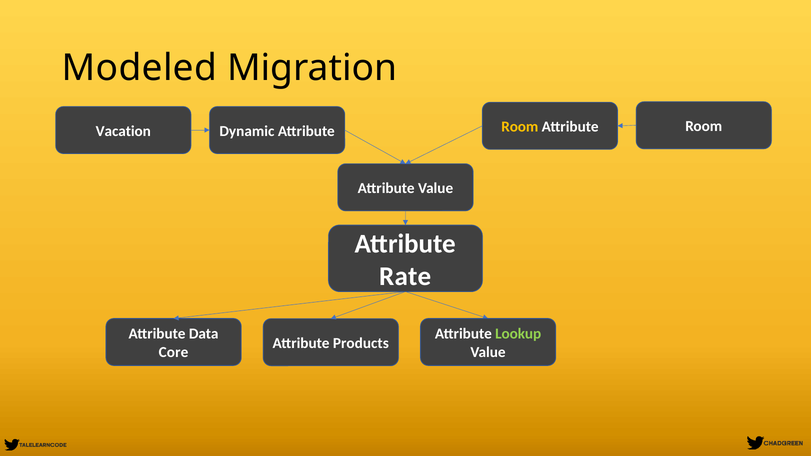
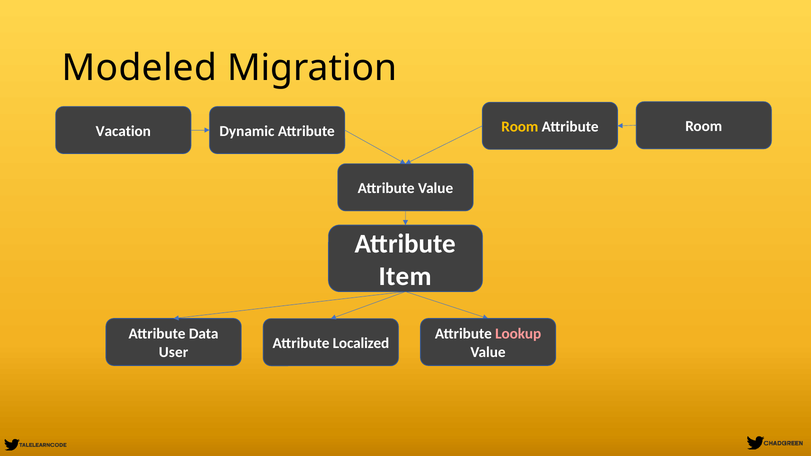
Rate: Rate -> Item
Lookup colour: light green -> pink
Products: Products -> Localized
Core: Core -> User
